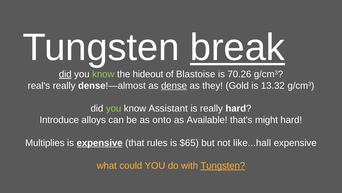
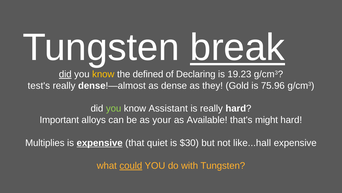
know at (103, 74) colour: light green -> yellow
hideout: hideout -> defined
Blastoise: Blastoise -> Declaring
70.26: 70.26 -> 19.23
real's: real's -> test's
dense underline: present -> none
13.32: 13.32 -> 75.96
Introduce: Introduce -> Important
onto: onto -> your
rules: rules -> quiet
$65: $65 -> $30
could underline: none -> present
Tungsten at (223, 165) underline: present -> none
